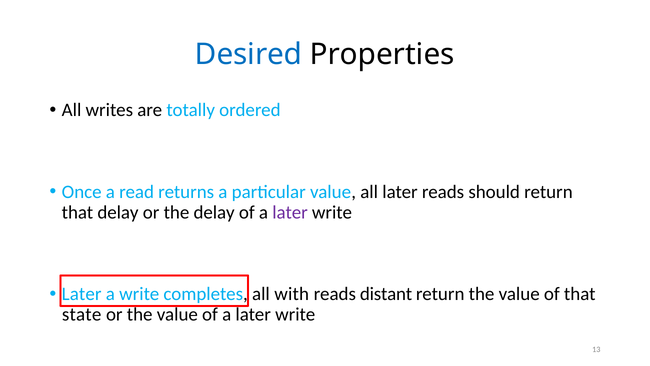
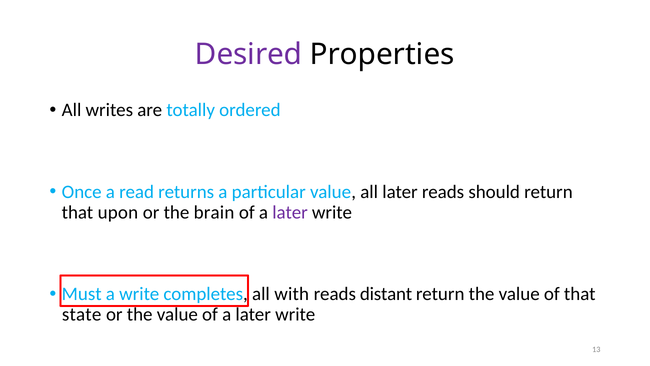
Desired colour: blue -> purple
that delay: delay -> upon
the delay: delay -> brain
Later at (82, 294): Later -> Must
